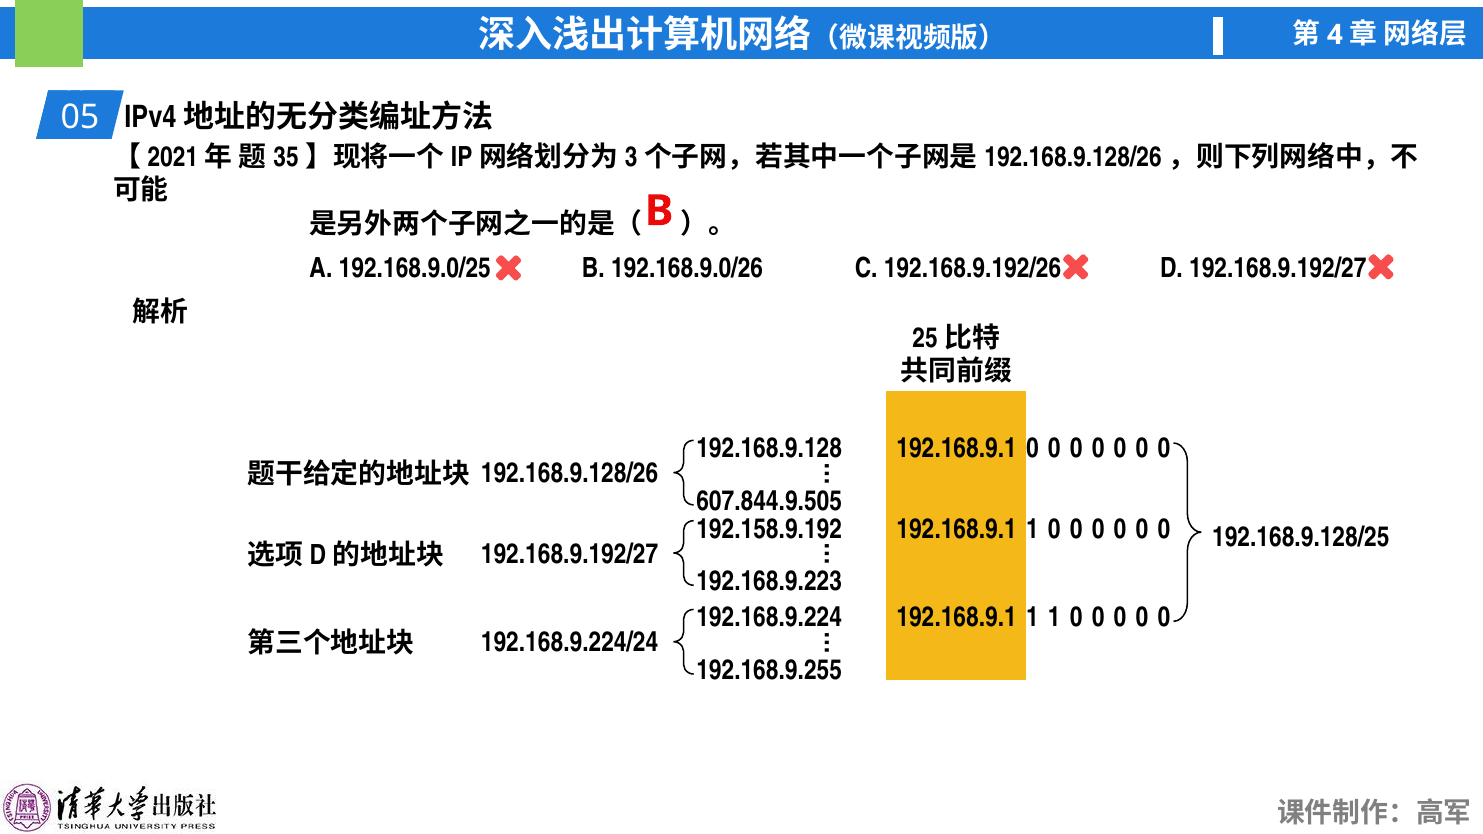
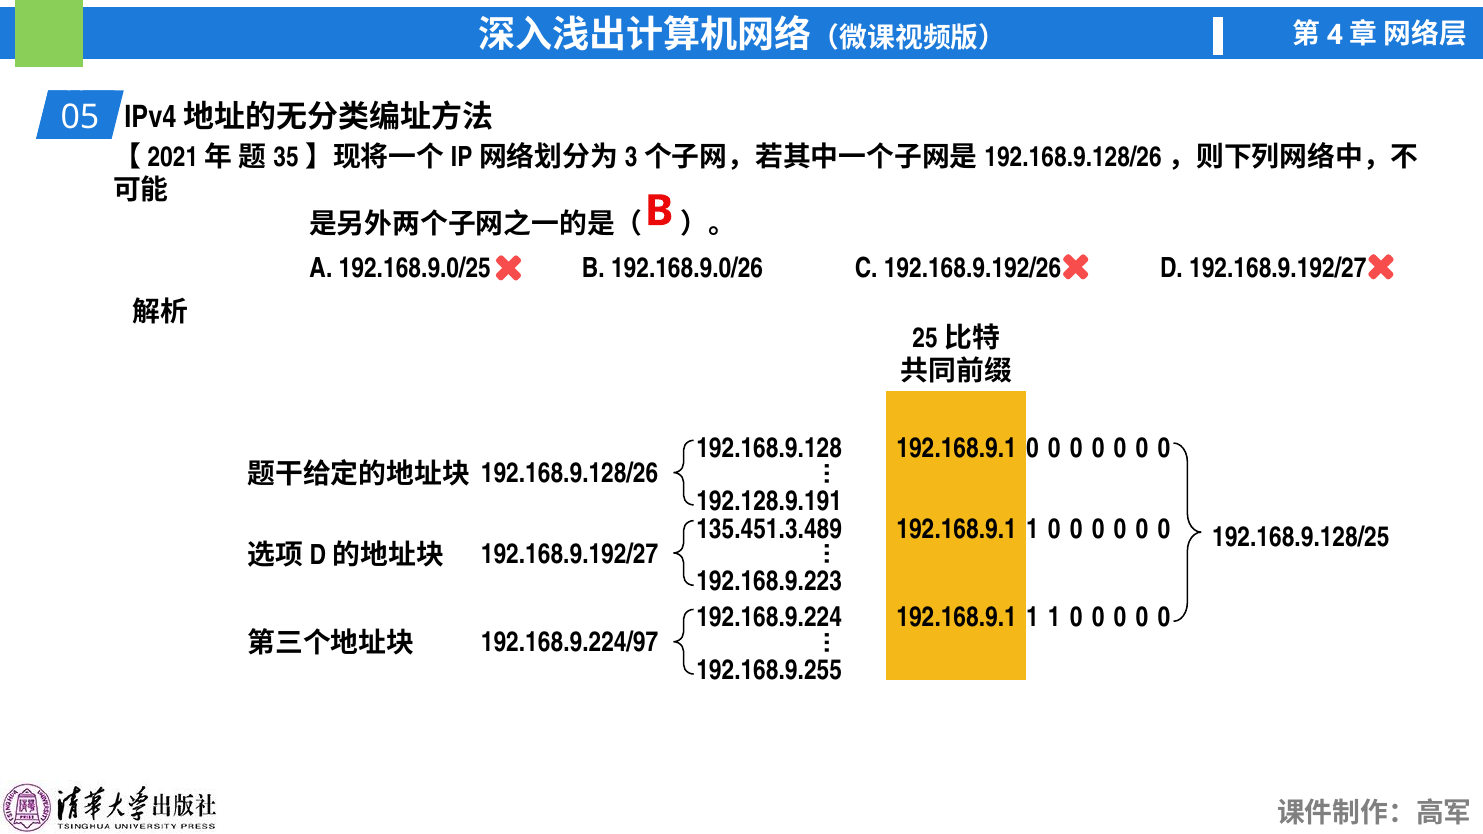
607.844.9.505: 607.844.9.505 -> 192.128.9.191
192.158.9.192: 192.158.9.192 -> 135.451.3.489
192.168.9.224/24: 192.168.9.224/24 -> 192.168.9.224/97
